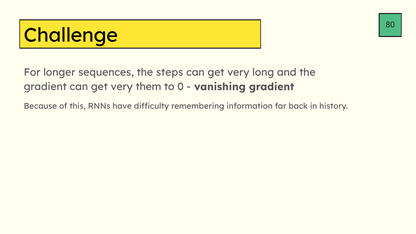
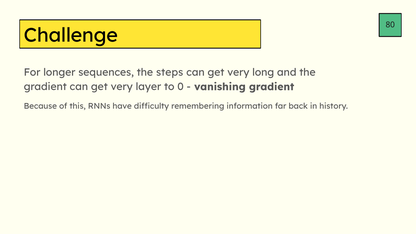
them: them -> layer
